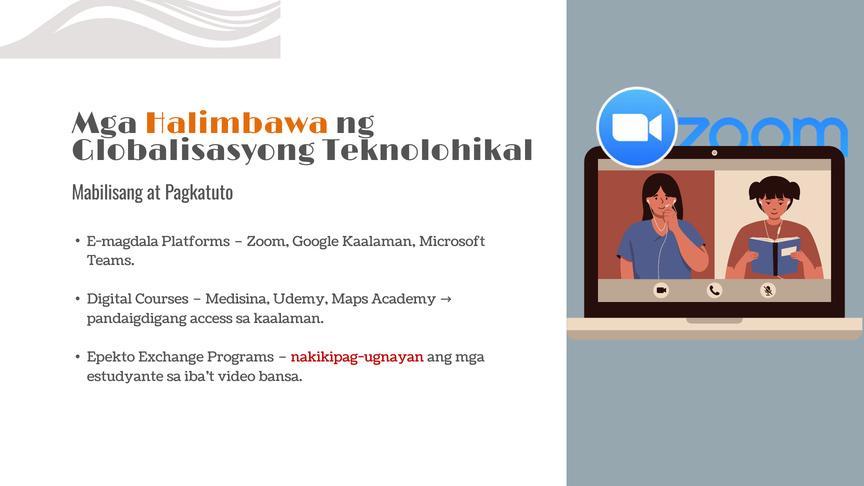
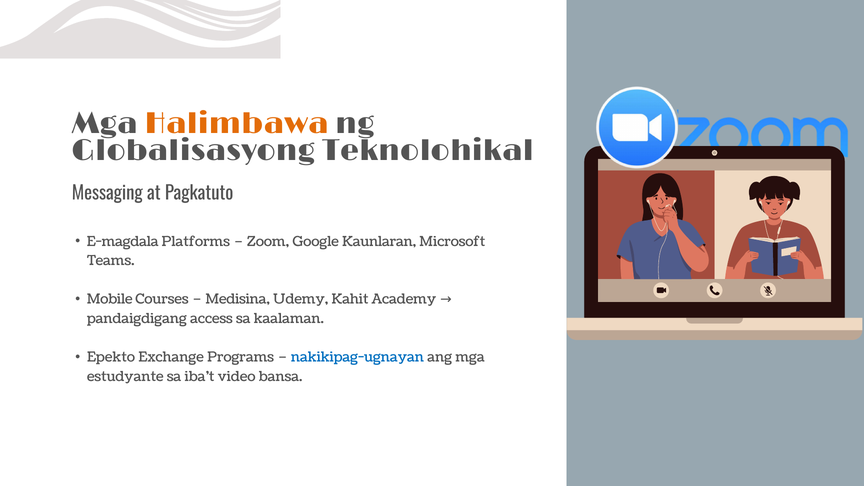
Mabilisang: Mabilisang -> Messaging
Google Kaalaman: Kaalaman -> Kaunlaran
Digital: Digital -> Mobile
Maps: Maps -> Kahit
nakikipag-ugnayan colour: red -> blue
